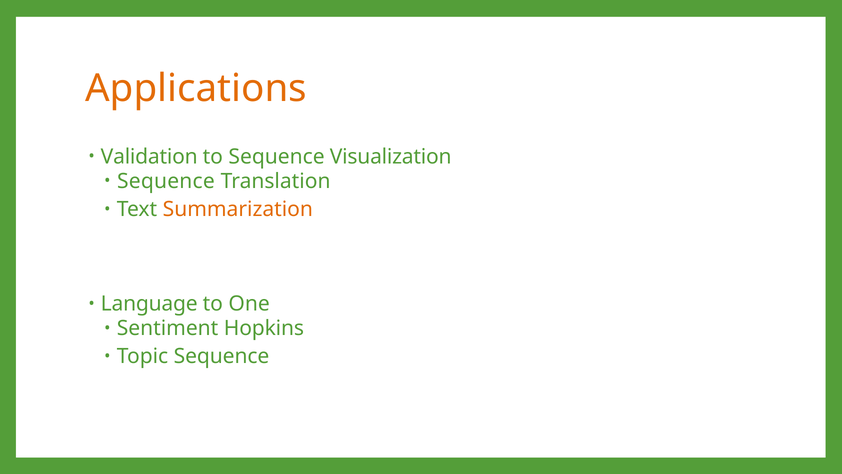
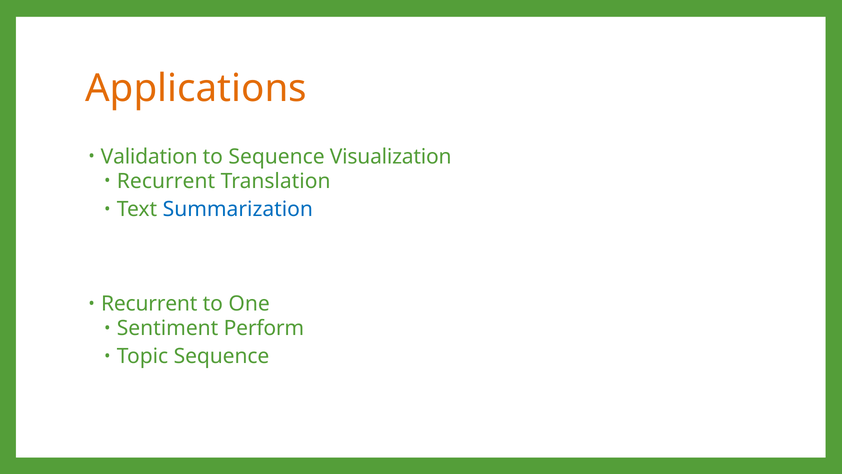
Sequence at (166, 181): Sequence -> Recurrent
Summarization colour: orange -> blue
Language at (149, 303): Language -> Recurrent
Hopkins: Hopkins -> Perform
